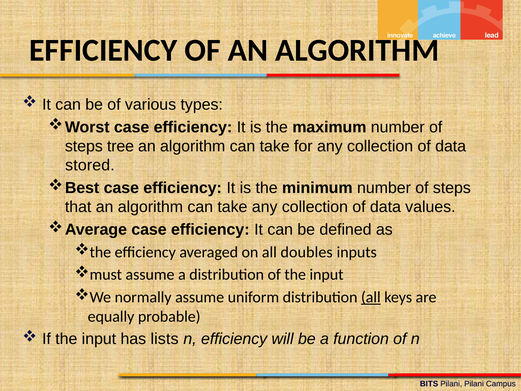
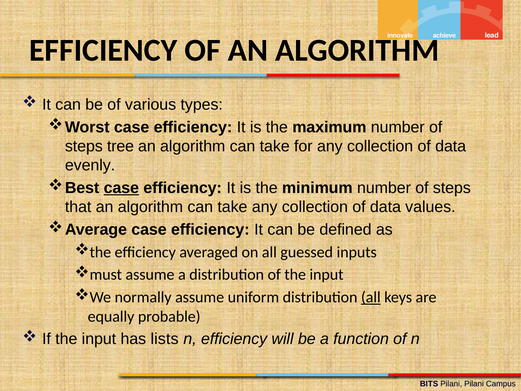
stored: stored -> evenly
case at (121, 188) underline: none -> present
doubles: doubles -> guessed
